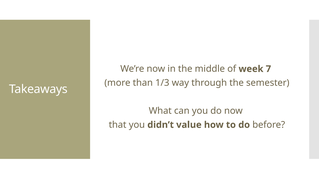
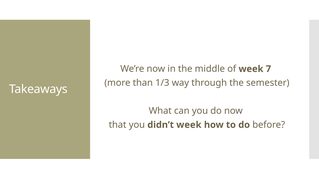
didn’t value: value -> week
